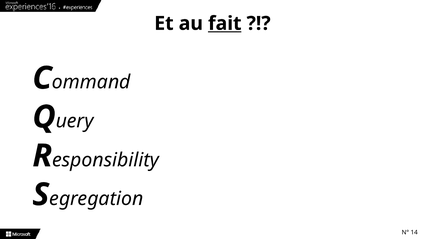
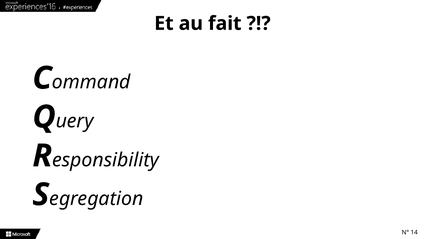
fait underline: present -> none
